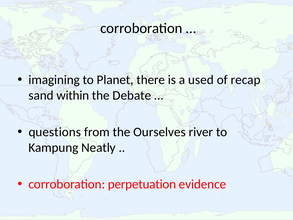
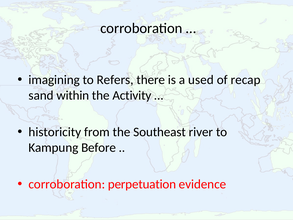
Planet: Planet -> Refers
Debate: Debate -> Activity
questions: questions -> historicity
Ourselves: Ourselves -> Southeast
Neatly: Neatly -> Before
